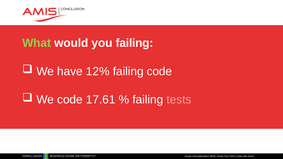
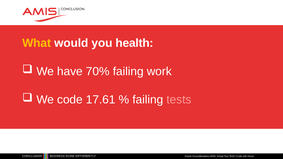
What colour: light green -> yellow
you failing: failing -> health
12%: 12% -> 70%
failing code: code -> work
